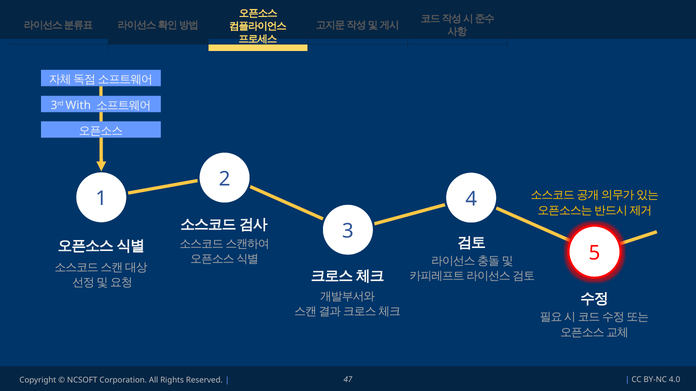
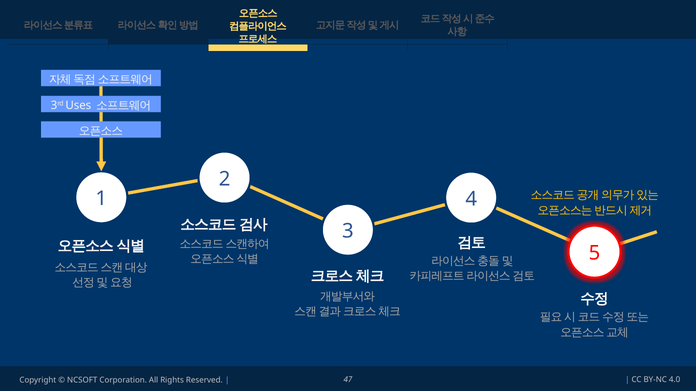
With: With -> Uses
